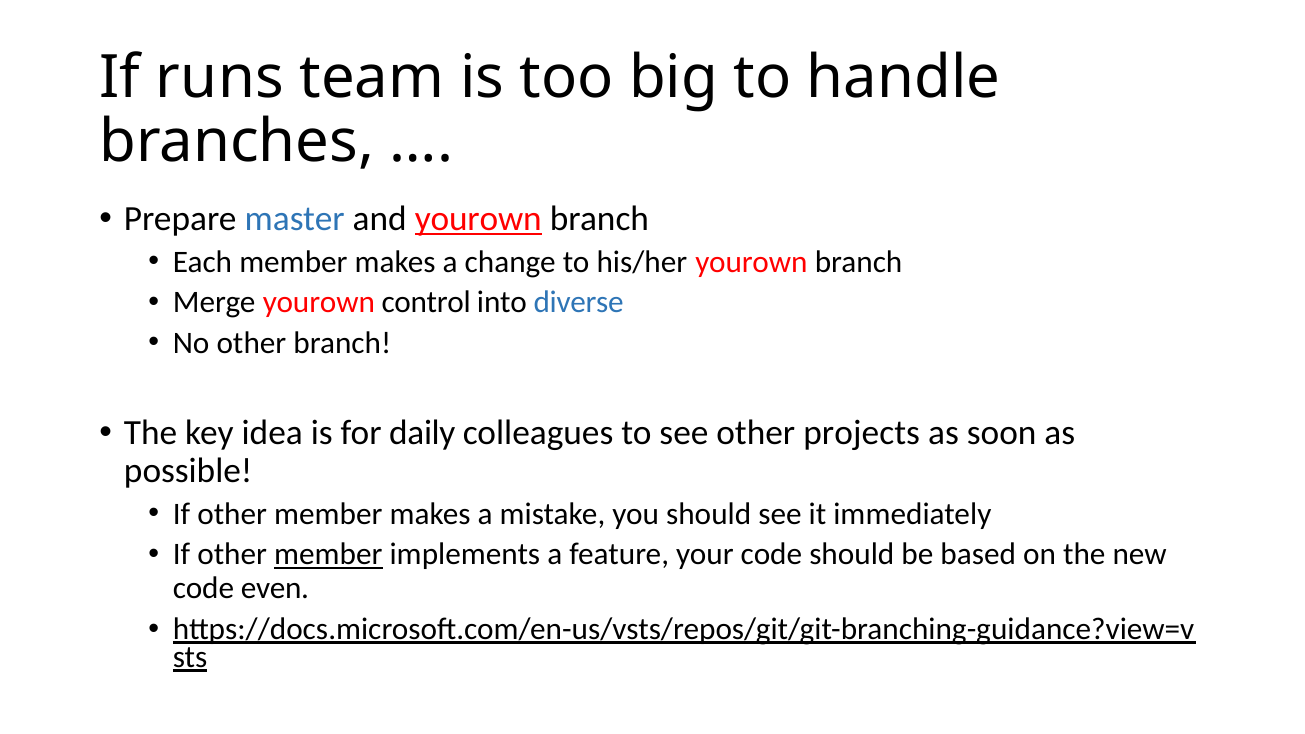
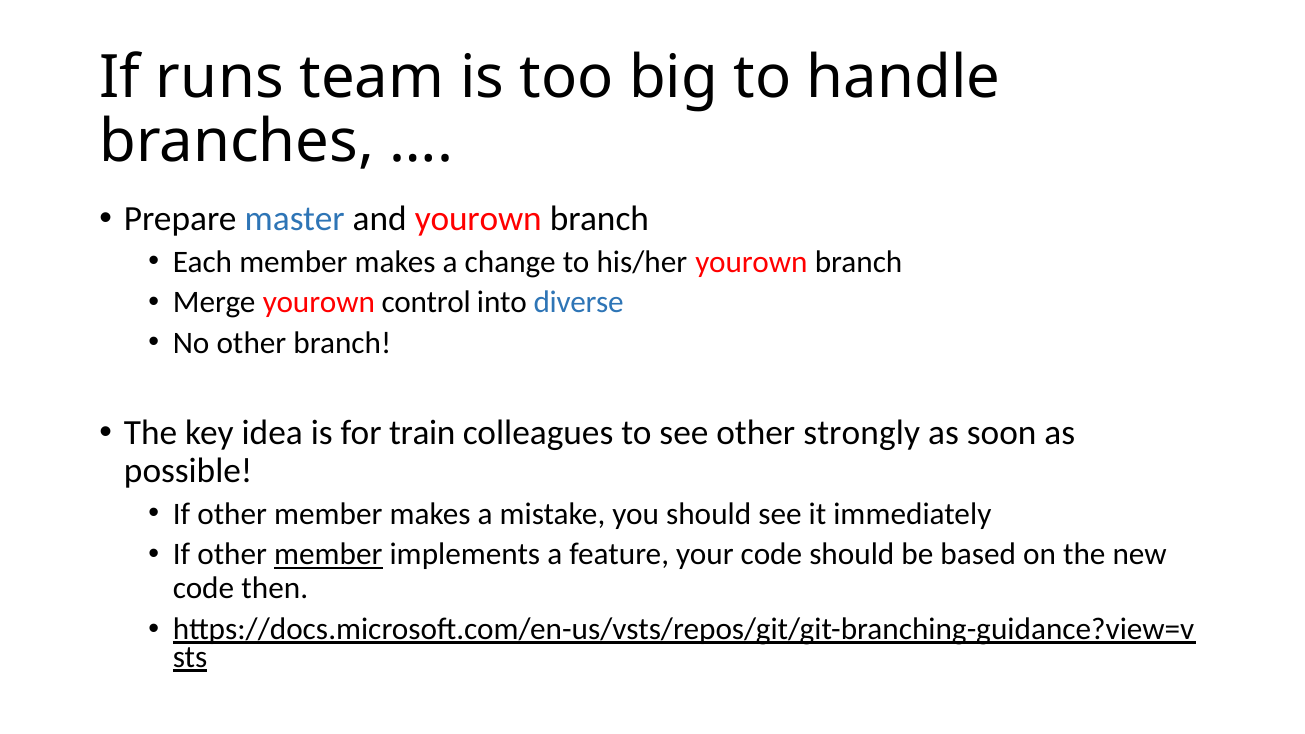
yourown at (478, 219) underline: present -> none
daily: daily -> train
projects: projects -> strongly
even: even -> then
